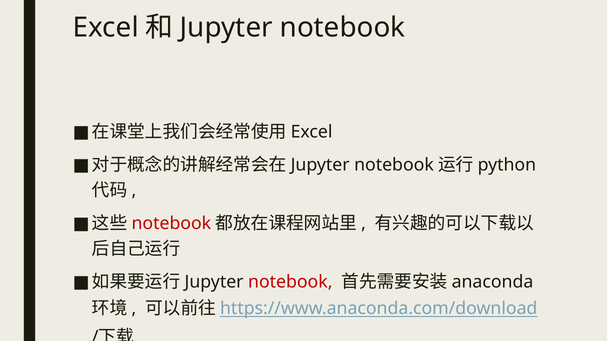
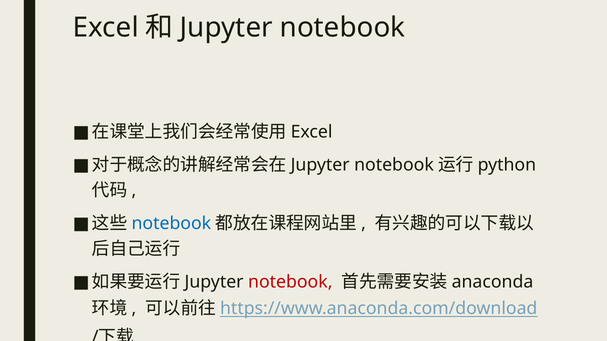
notebook at (171, 224) colour: red -> blue
